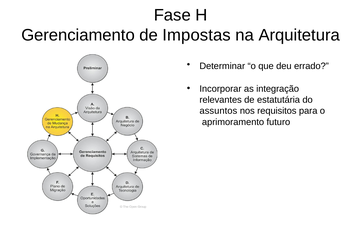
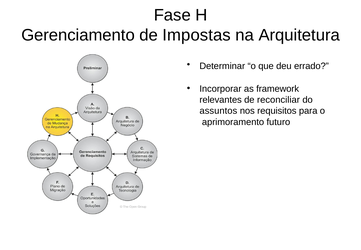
integração: integração -> framework
estatutária: estatutária -> reconciliar
